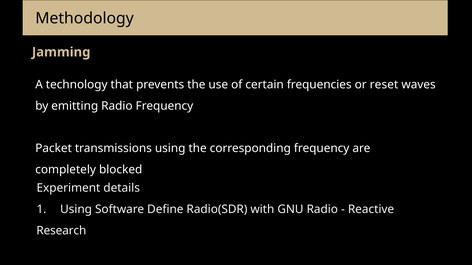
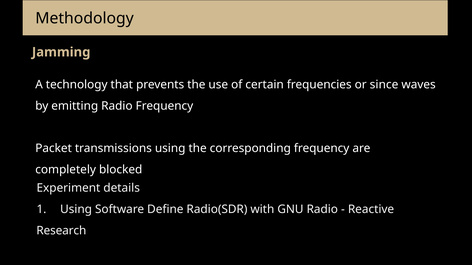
reset: reset -> since
